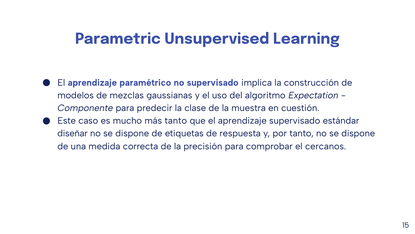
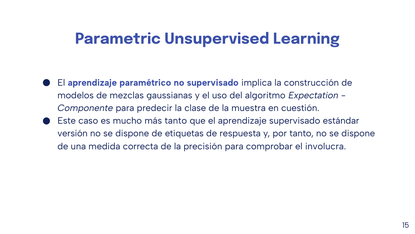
diseñar: diseñar -> versión
cercanos: cercanos -> involucra
